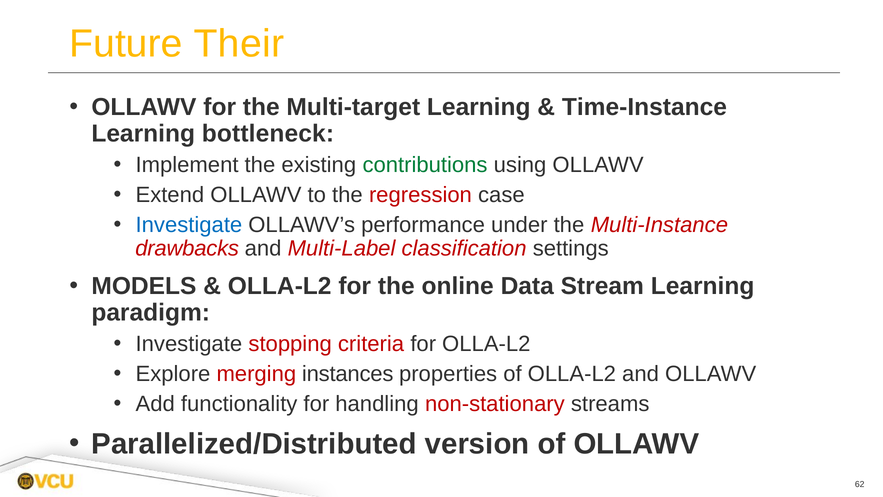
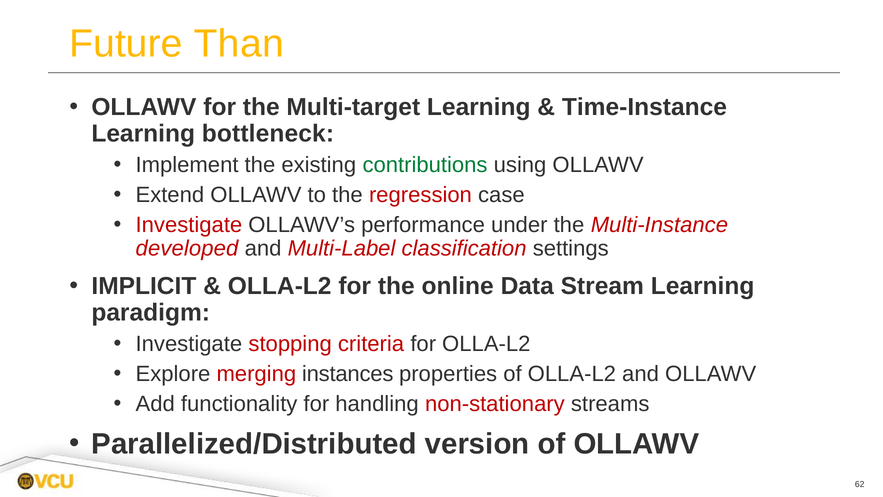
Their: Their -> Than
Investigate at (189, 225) colour: blue -> red
drawbacks: drawbacks -> developed
MODELS: MODELS -> IMPLICIT
